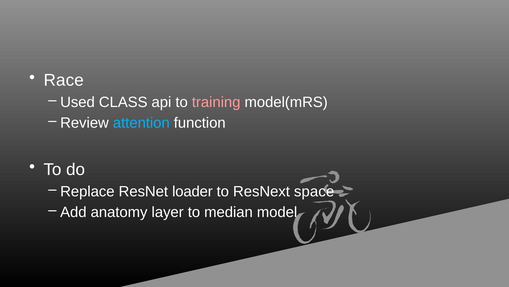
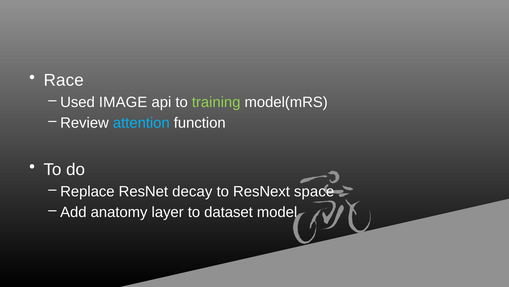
CLASS: CLASS -> IMAGE
training colour: pink -> light green
loader: loader -> decay
median: median -> dataset
